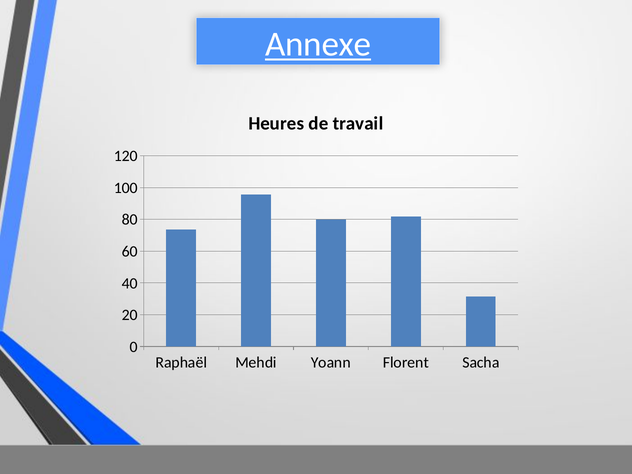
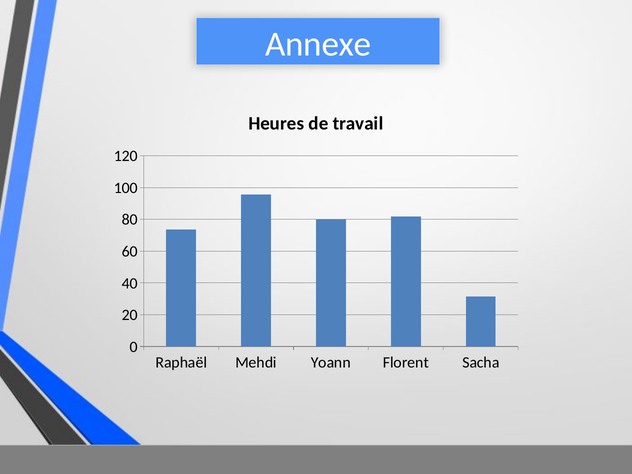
Annexe underline: present -> none
